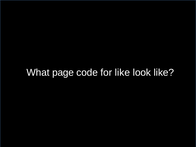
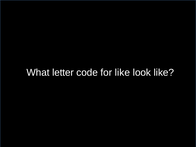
page: page -> letter
